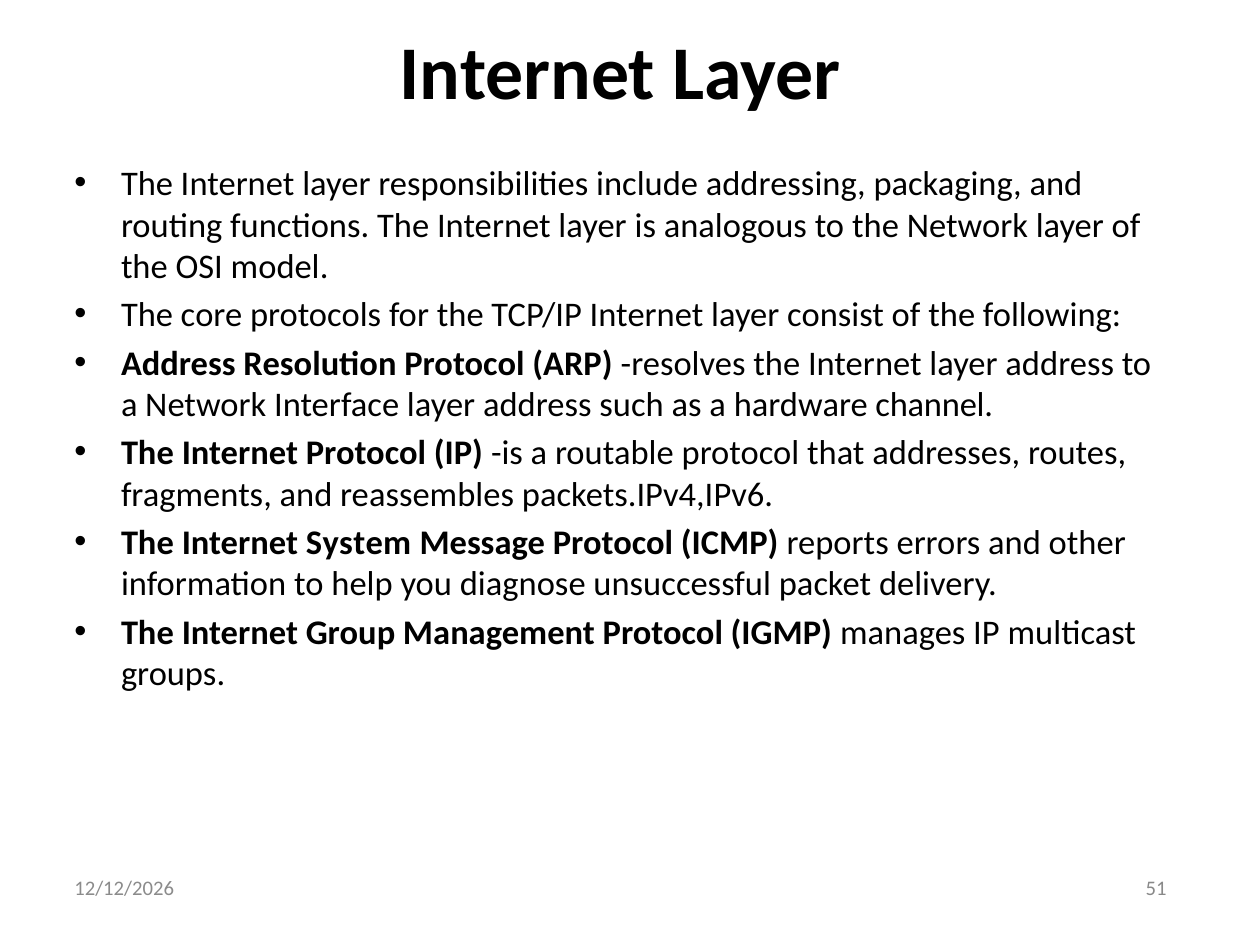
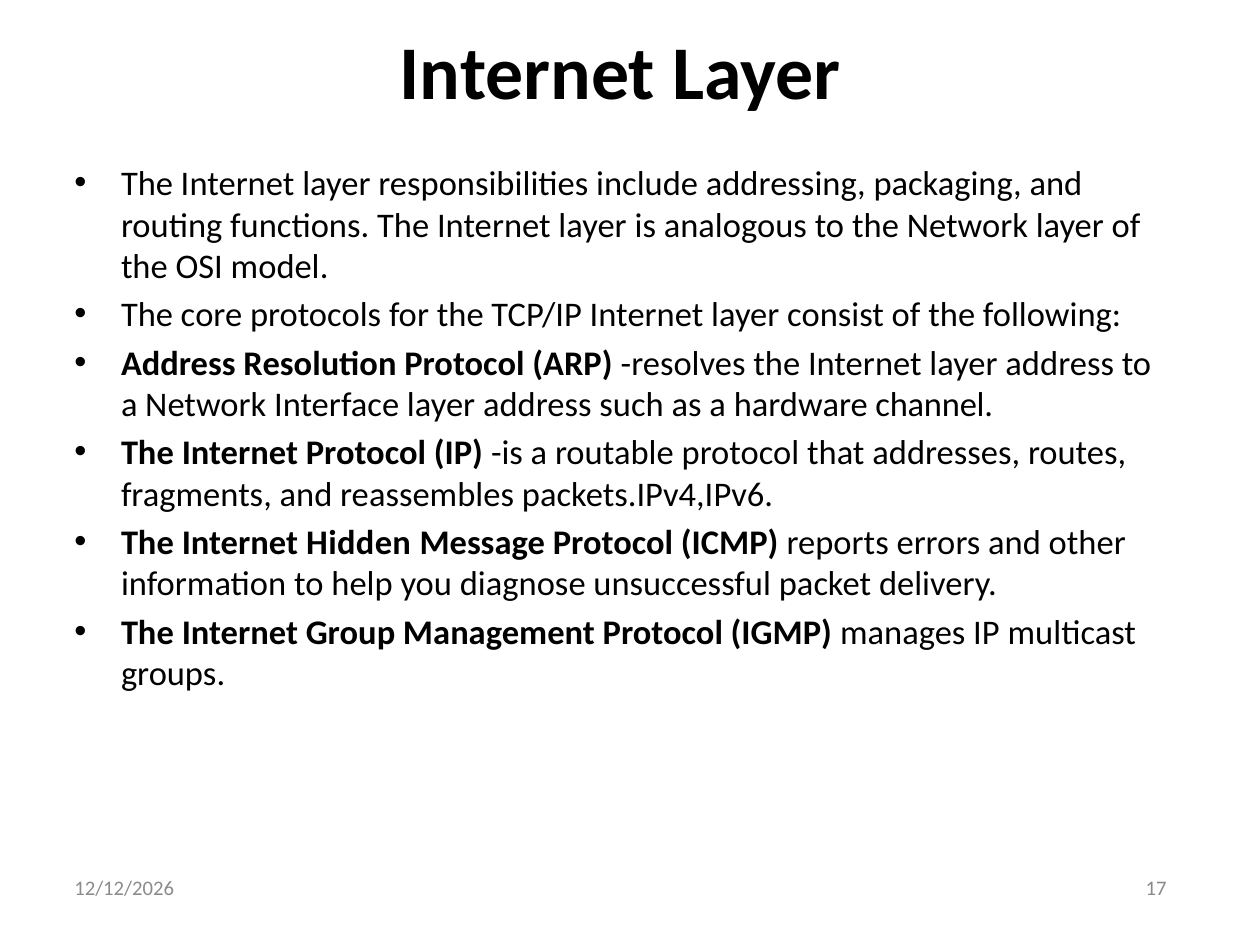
System: System -> Hidden
51: 51 -> 17
